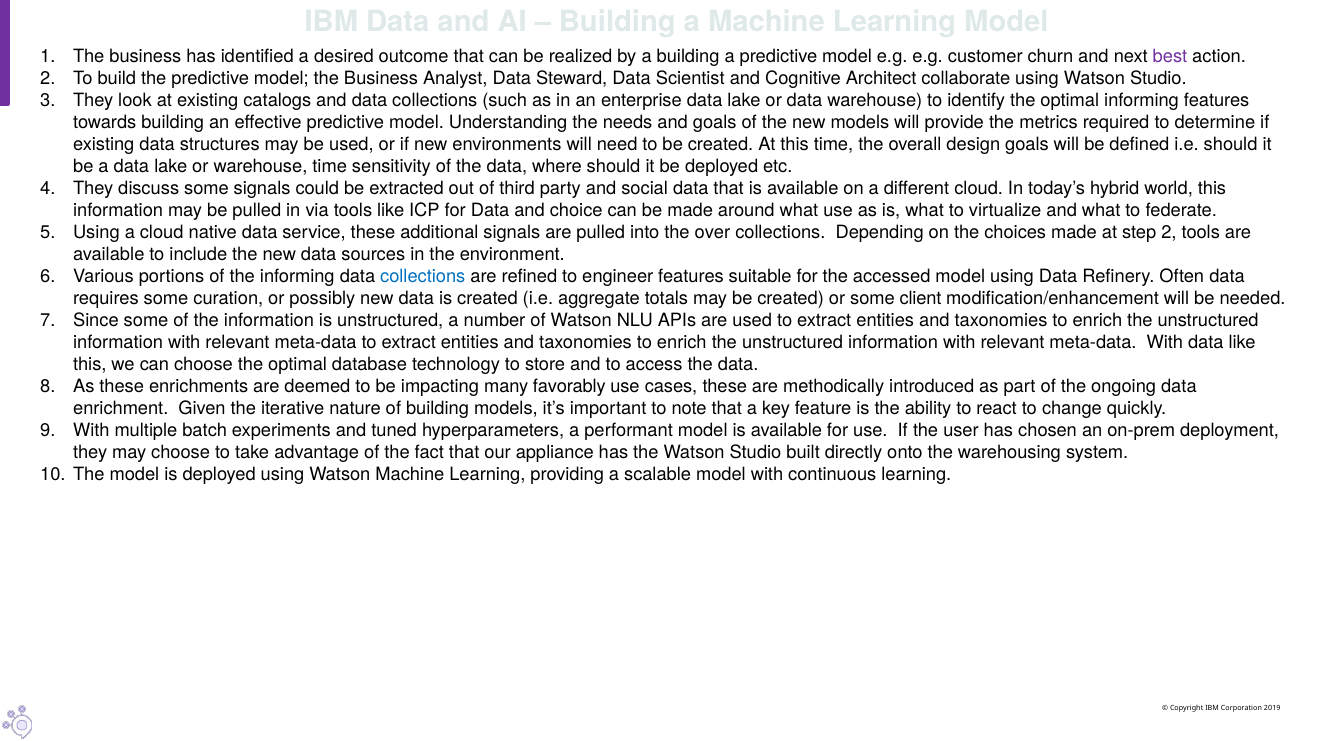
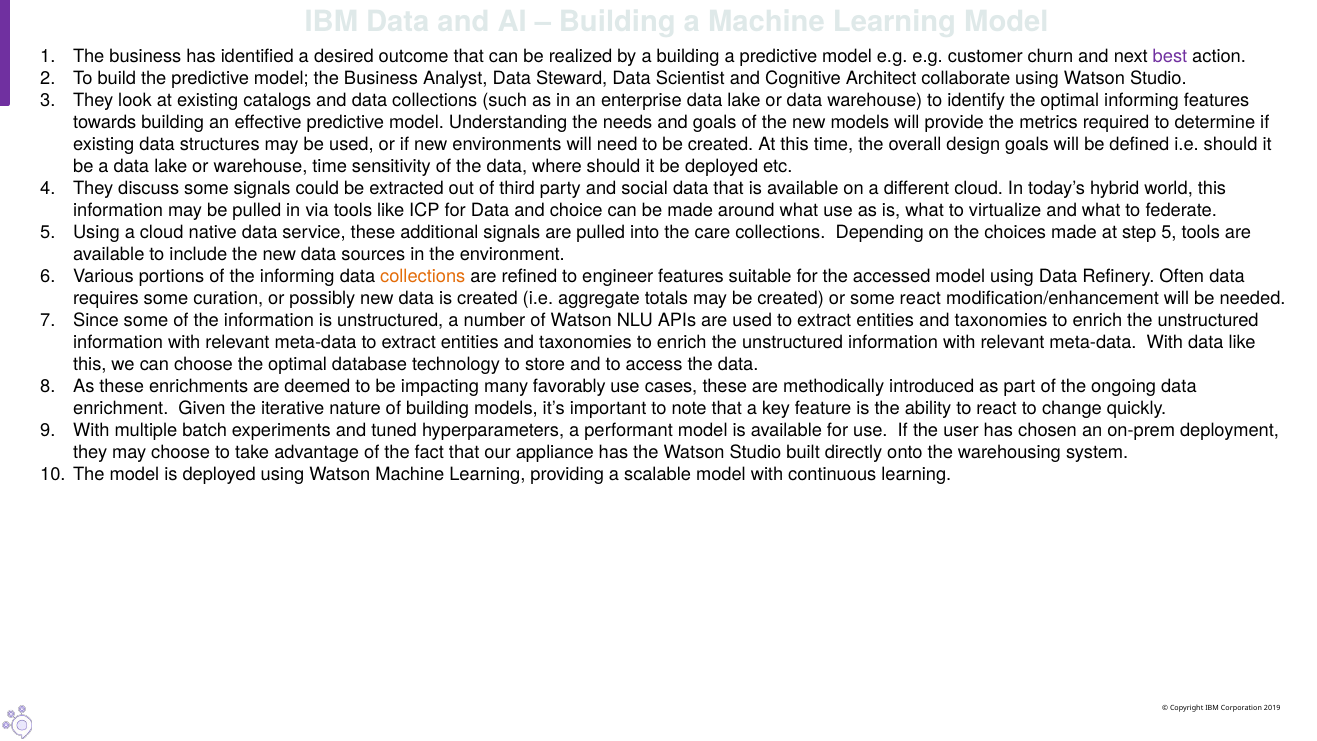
over: over -> care
step 2: 2 -> 5
collections at (423, 277) colour: blue -> orange
some client: client -> react
